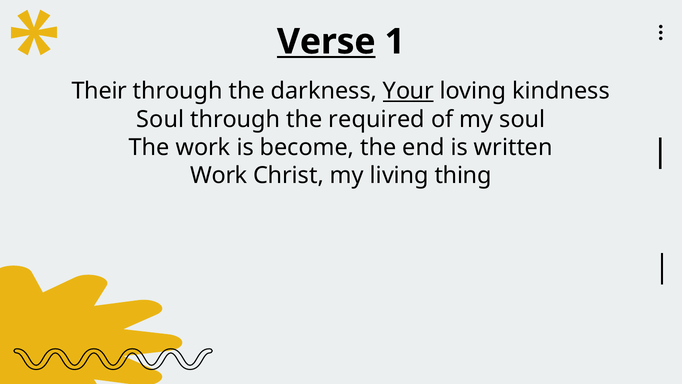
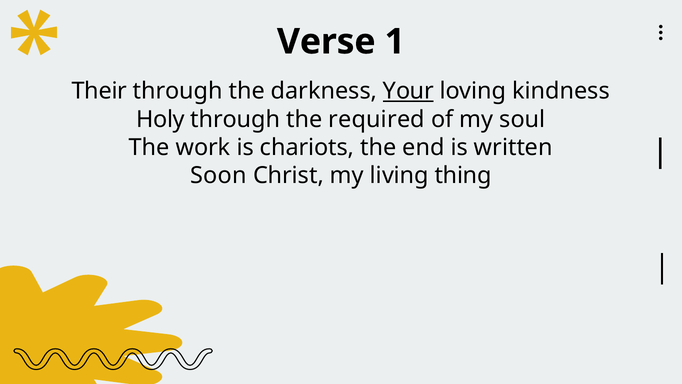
Verse underline: present -> none
Soul at (160, 119): Soul -> Holy
become: become -> chariots
Work at (219, 176): Work -> Soon
